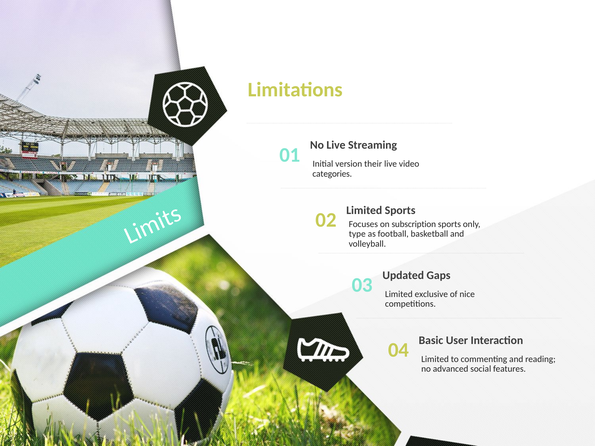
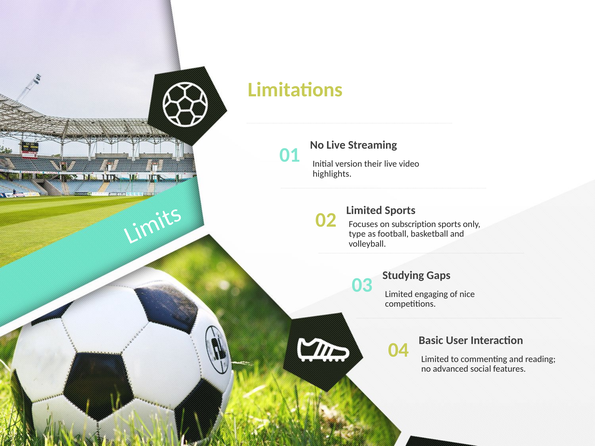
categories: categories -> highlights
Updated: Updated -> Studying
exclusive: exclusive -> engaging
